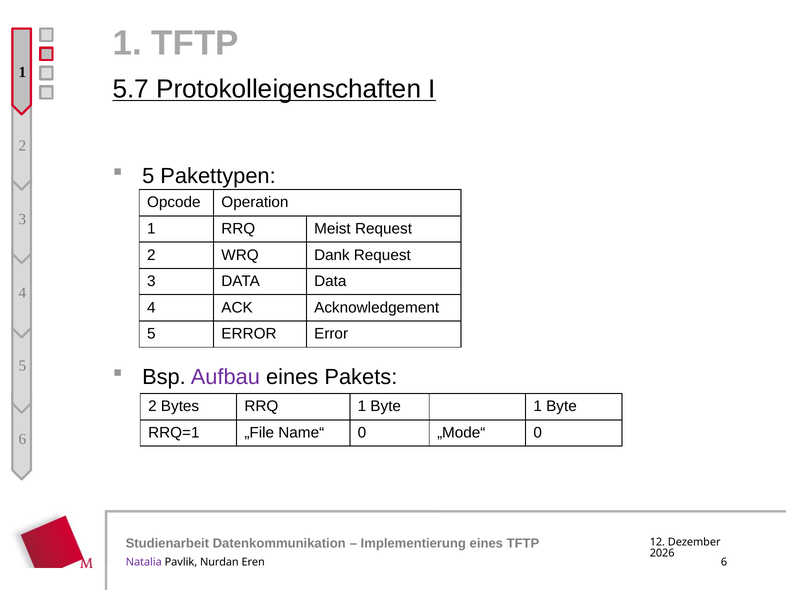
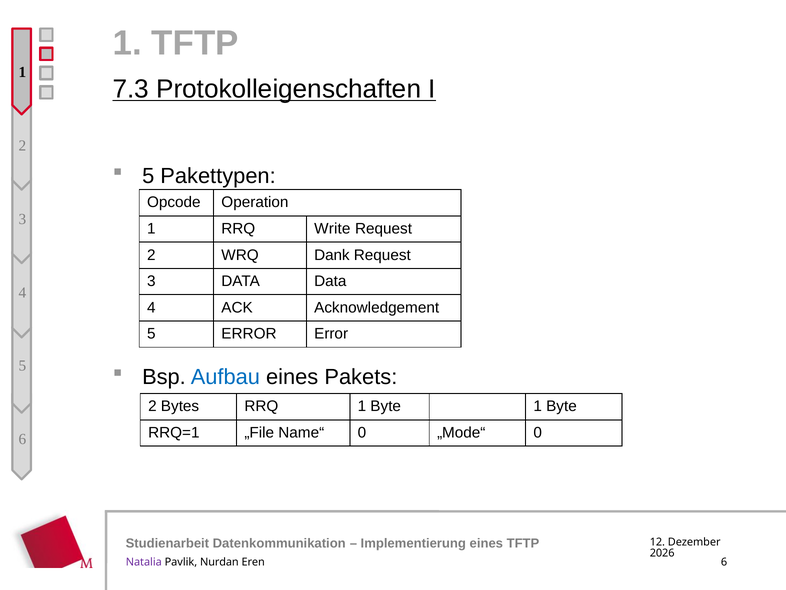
5.7: 5.7 -> 7.3
Meist: Meist -> Write
Aufbau colour: purple -> blue
